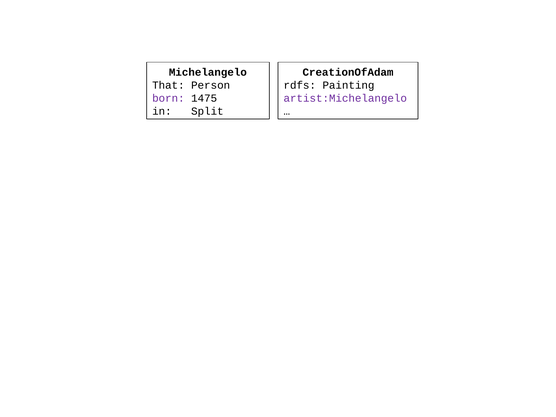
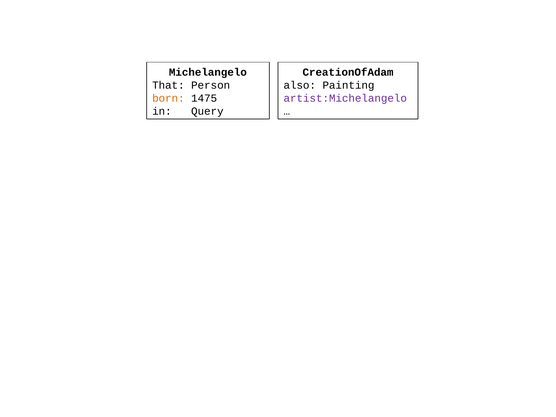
rdfs: rdfs -> also
born colour: purple -> orange
Split: Split -> Query
